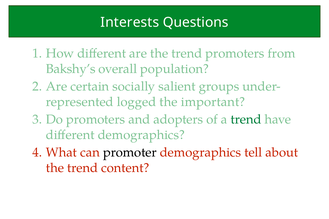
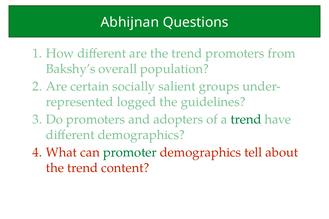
Interests: Interests -> Abhijnan
important: important -> guidelines
promoter colour: black -> green
